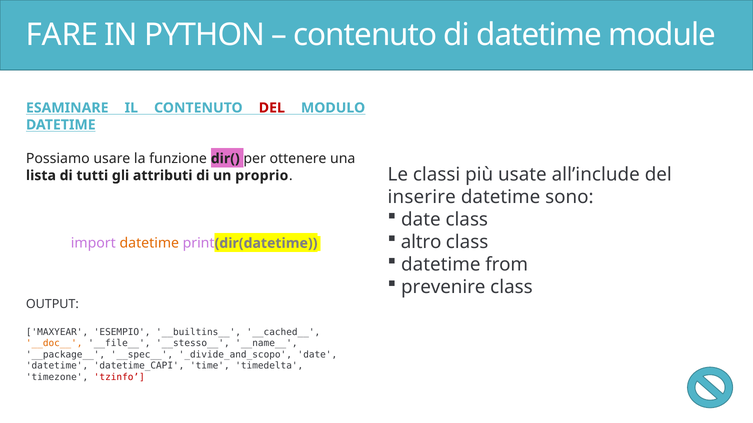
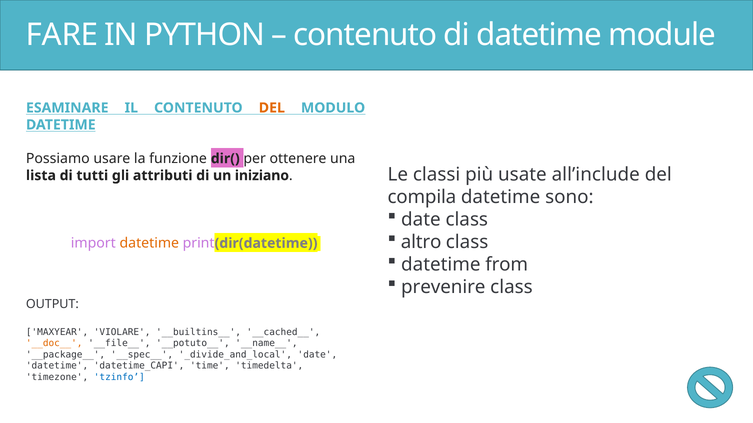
DEL at (272, 108) colour: red -> orange
proprio: proprio -> iniziano
inserire: inserire -> compila
ESEMPIO: ESEMPIO -> VIOLARE
__stesso__: __stesso__ -> __potuto__
_divide_and_scopo: _divide_and_scopo -> _divide_and_local
tzinfo colour: red -> blue
